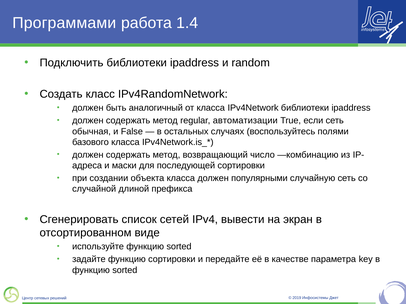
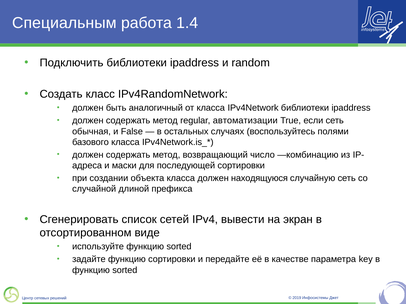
Программами: Программами -> Специальным
популярными: популярными -> находящуюся
